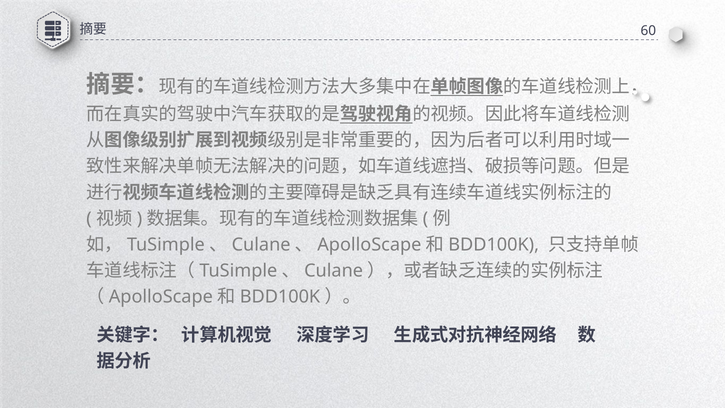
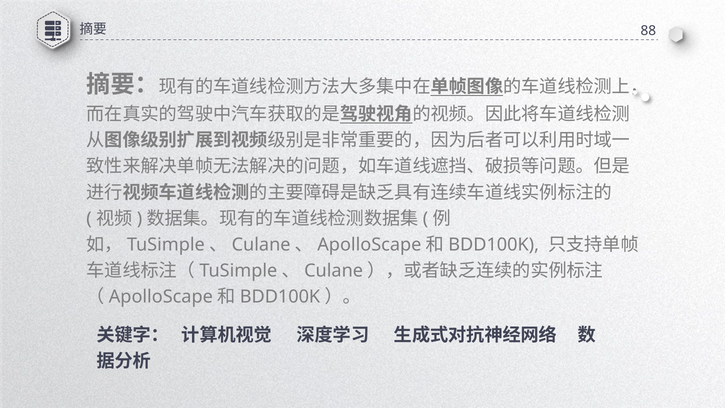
60: 60 -> 88
